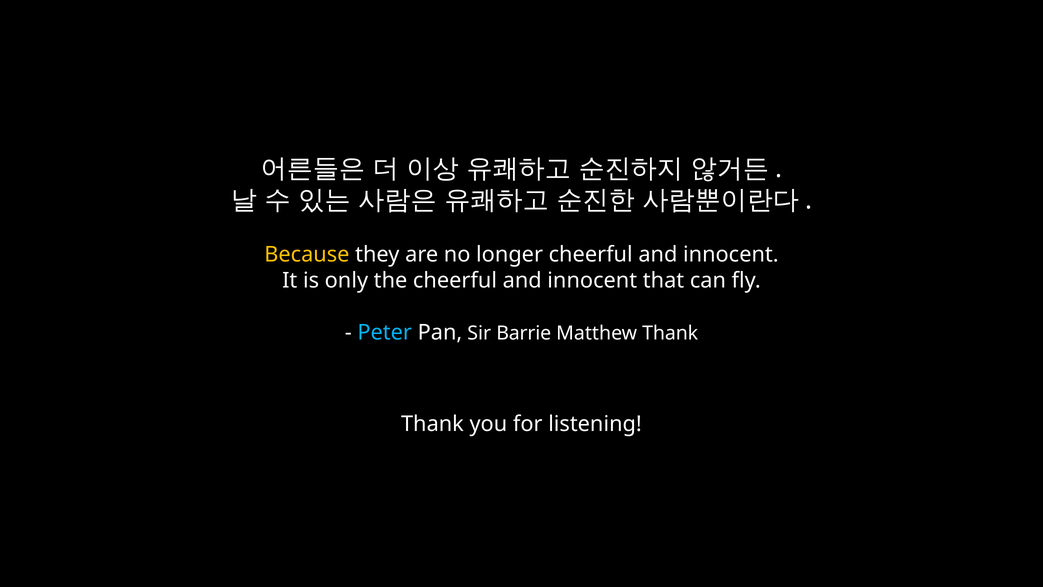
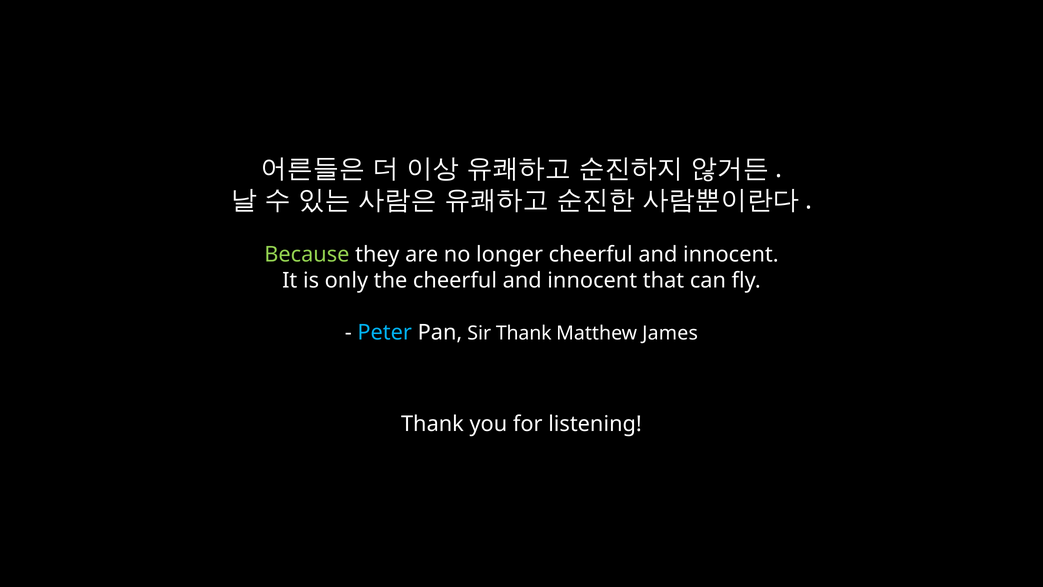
Because colour: yellow -> light green
Sir Barrie: Barrie -> Thank
Matthew Thank: Thank -> James
